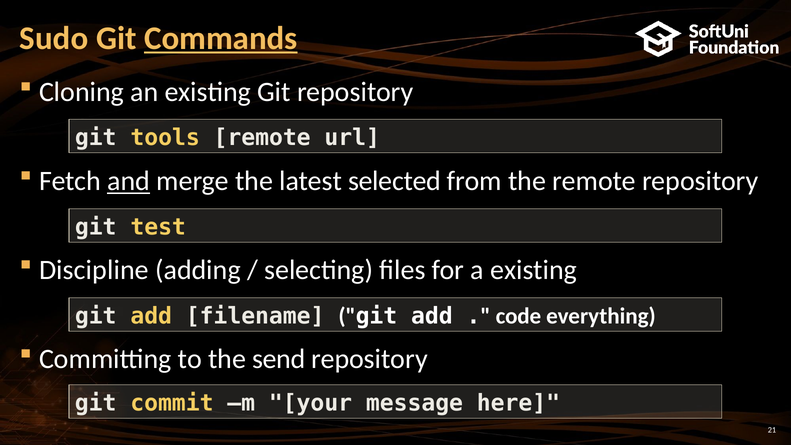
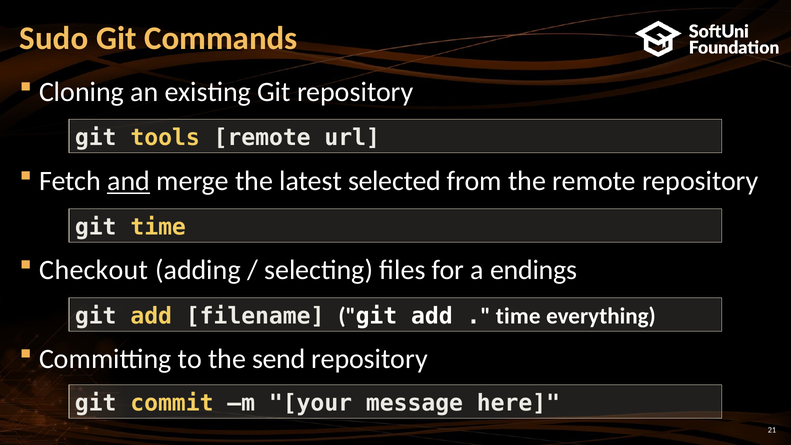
Commands underline: present -> none
git test: test -> time
Discipline: Discipline -> Checkout
a existing: existing -> endings
code at (518, 316): code -> time
